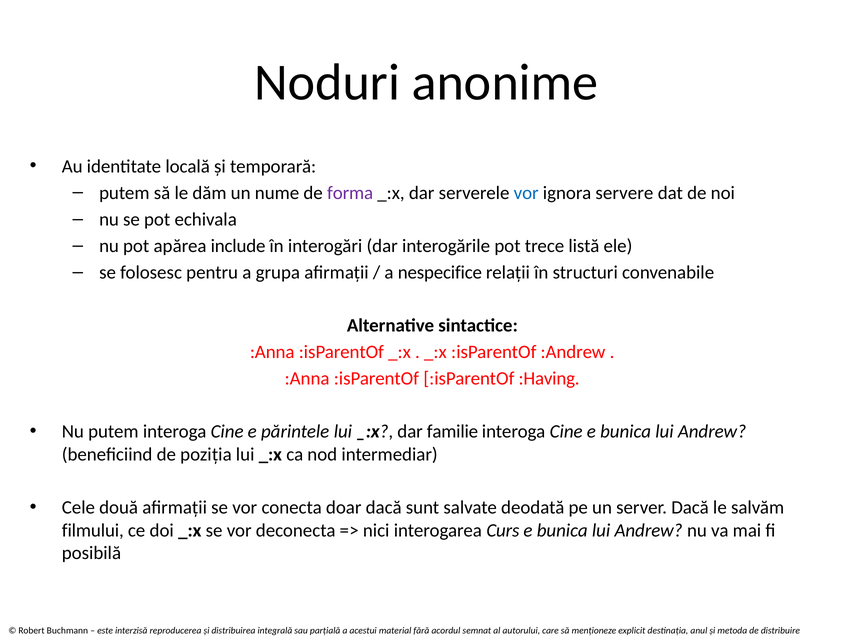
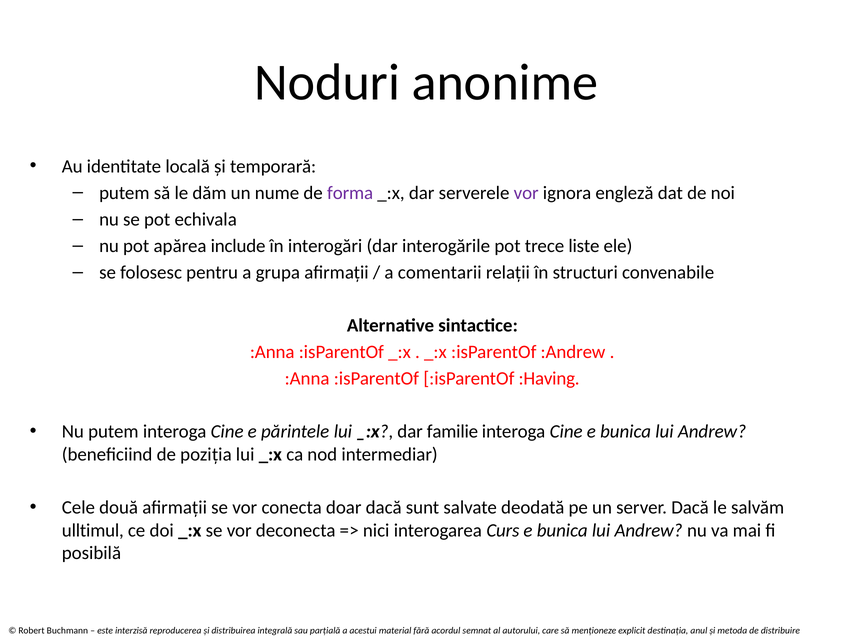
vor at (526, 193) colour: blue -> purple
servere: servere -> engleză
listă: listă -> liste
nespecifice: nespecifice -> comentarii
filmului: filmului -> ulltimul
